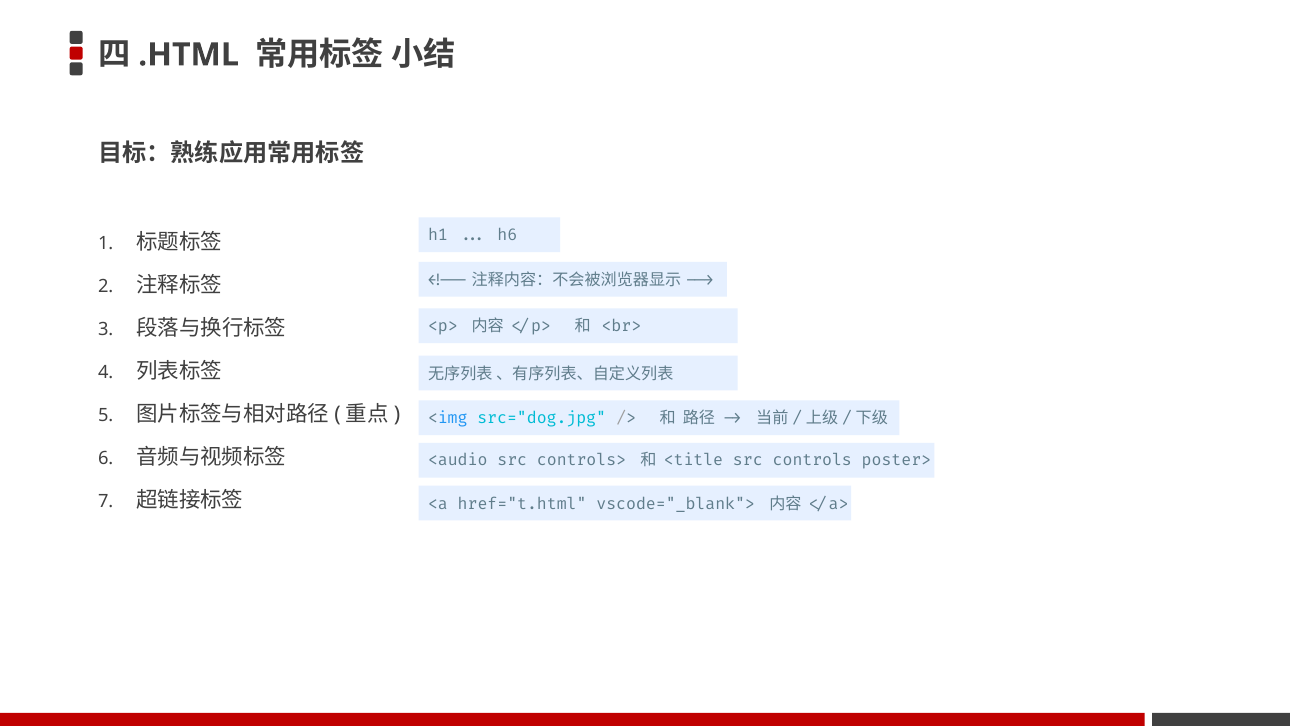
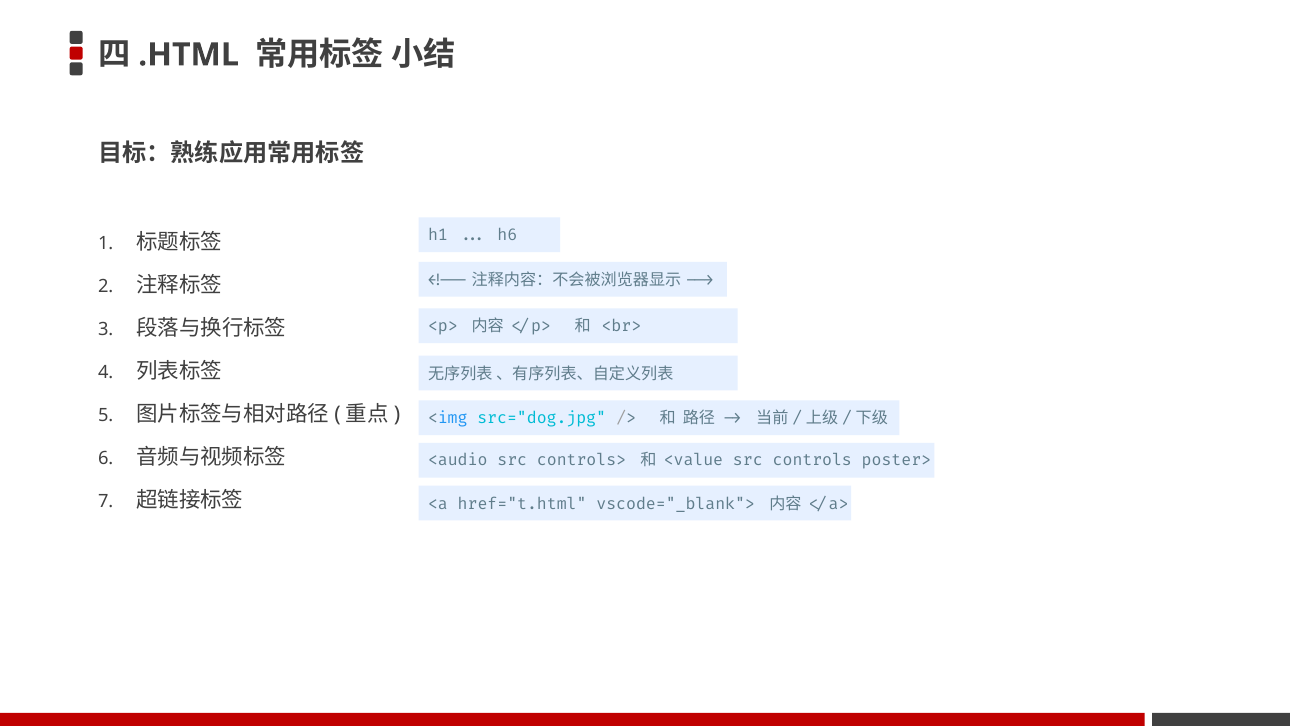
<title: <title -> <value
